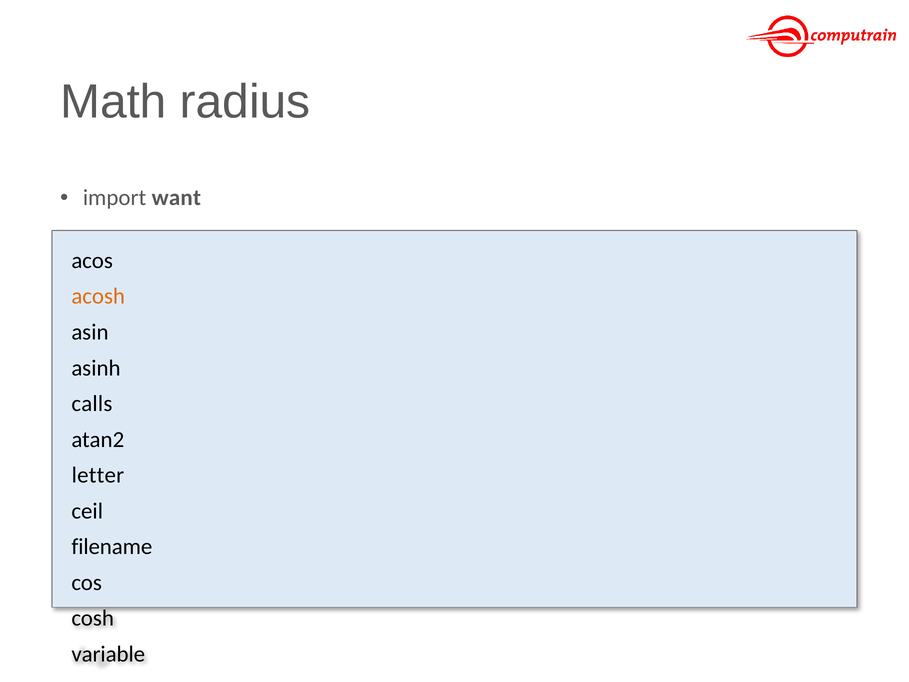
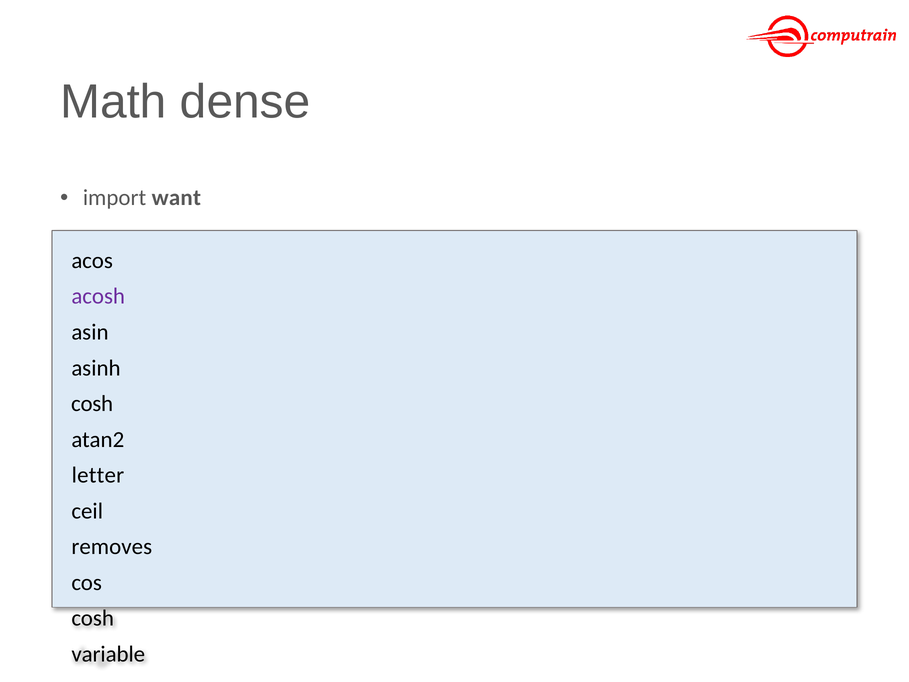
radius: radius -> dense
acosh colour: orange -> purple
calls at (92, 404): calls -> cosh
filename: filename -> removes
